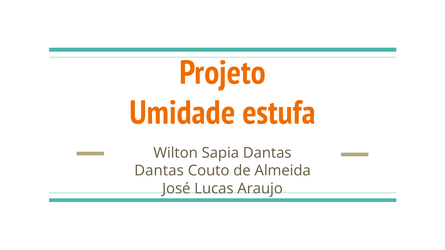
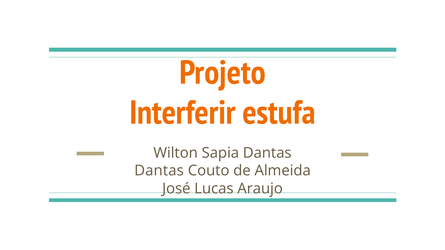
Umidade: Umidade -> Interferir
